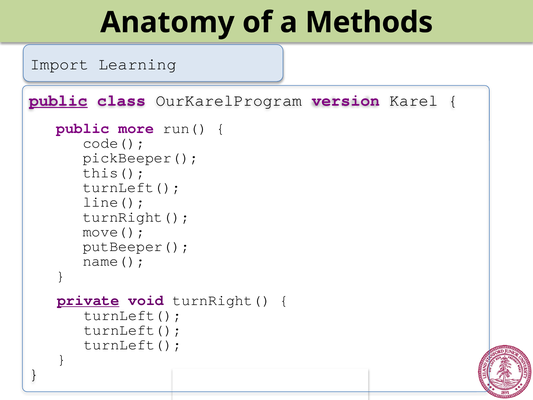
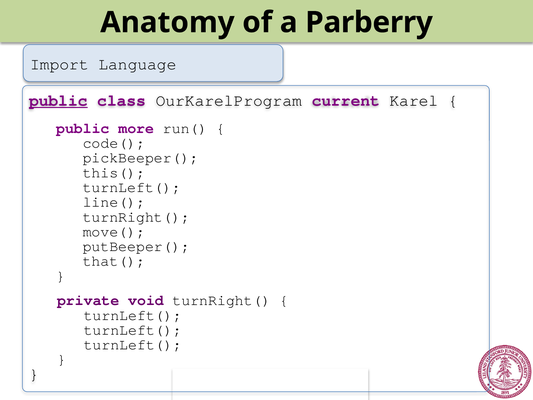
Methods: Methods -> Parberry
Learning: Learning -> Language
version: version -> current
name(: name( -> that(
private underline: present -> none
